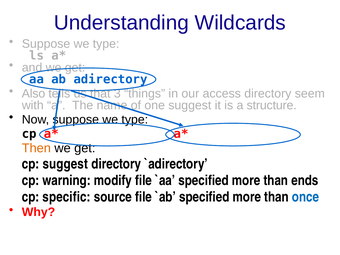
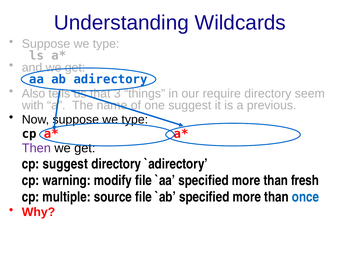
access: access -> require
structure: structure -> previous
Then colour: orange -> purple
ends: ends -> fresh
specific: specific -> multiple
